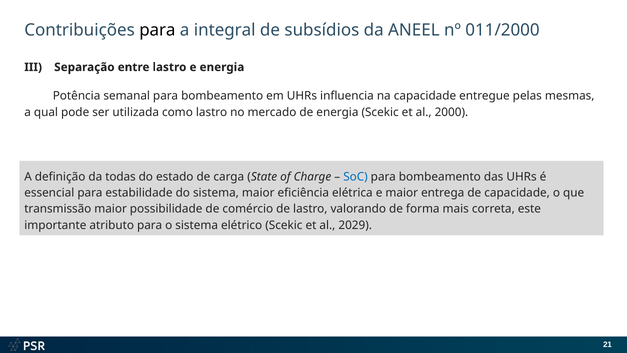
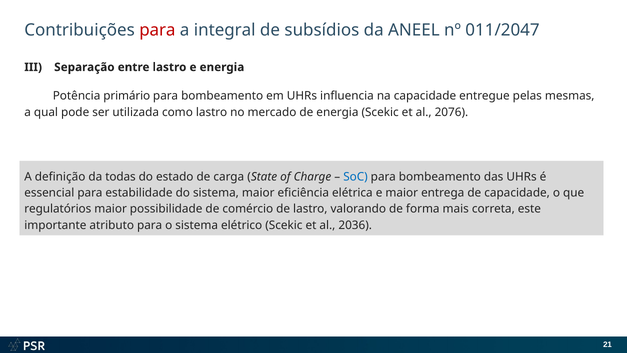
para at (157, 30) colour: black -> red
011/2000: 011/2000 -> 011/2047
semanal: semanal -> primário
2000: 2000 -> 2076
transmissão: transmissão -> regulatórios
2029: 2029 -> 2036
